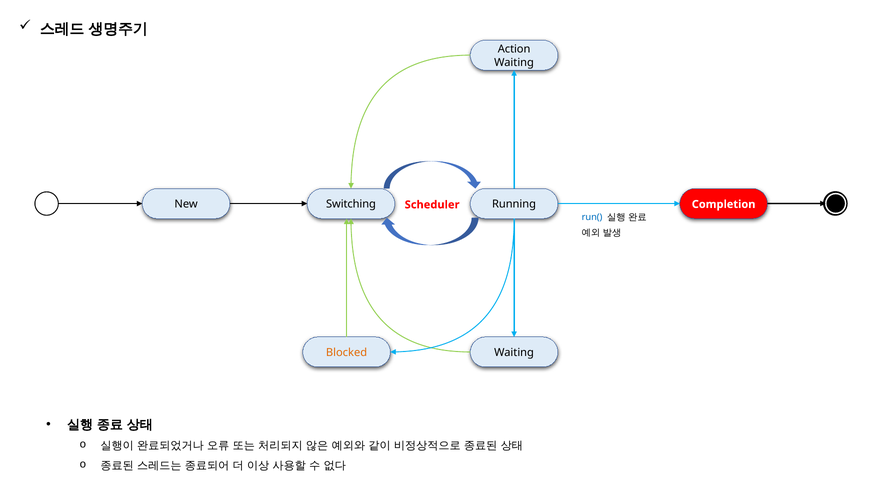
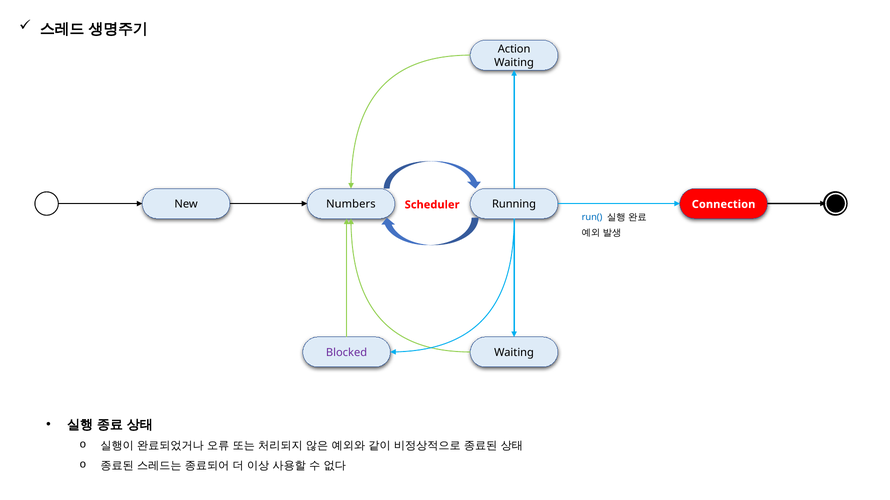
Switching: Switching -> Numbers
Completion: Completion -> Connection
Blocked colour: orange -> purple
